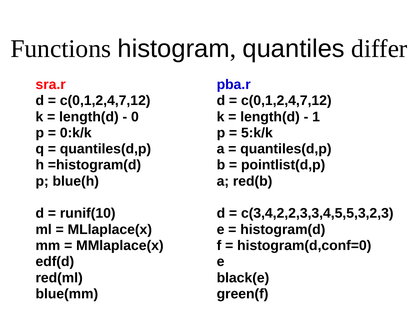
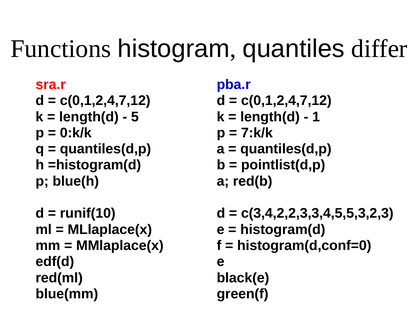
0: 0 -> 5
5:k/k: 5:k/k -> 7:k/k
